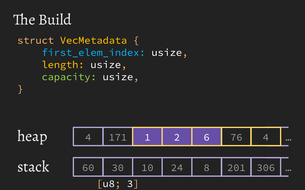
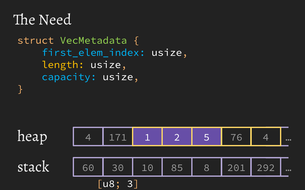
Build: Build -> Need
VecMetadata colour: yellow -> light green
capacity colour: light green -> light blue
6: 6 -> 5
24: 24 -> 85
306: 306 -> 292
